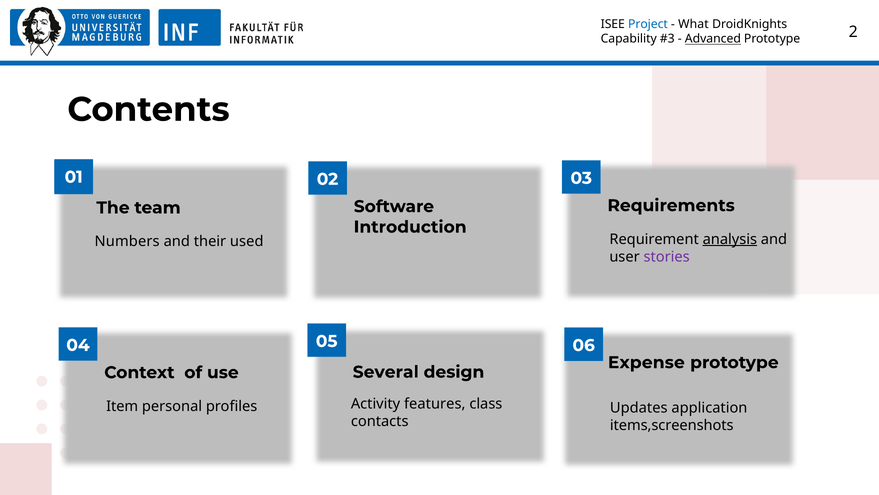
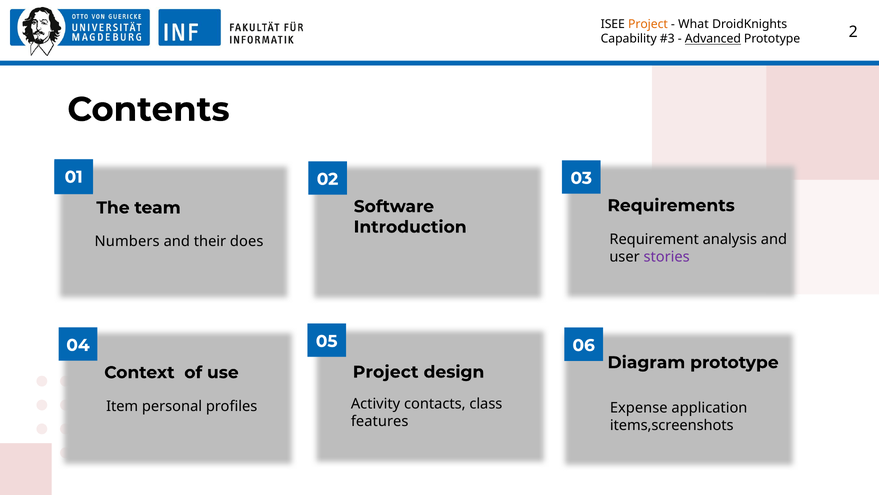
Project at (648, 24) colour: blue -> orange
analysis underline: present -> none
used: used -> does
Expense: Expense -> Diagram
Several at (386, 372): Several -> Project
features: features -> contacts
Updates: Updates -> Expense
contacts: contacts -> features
